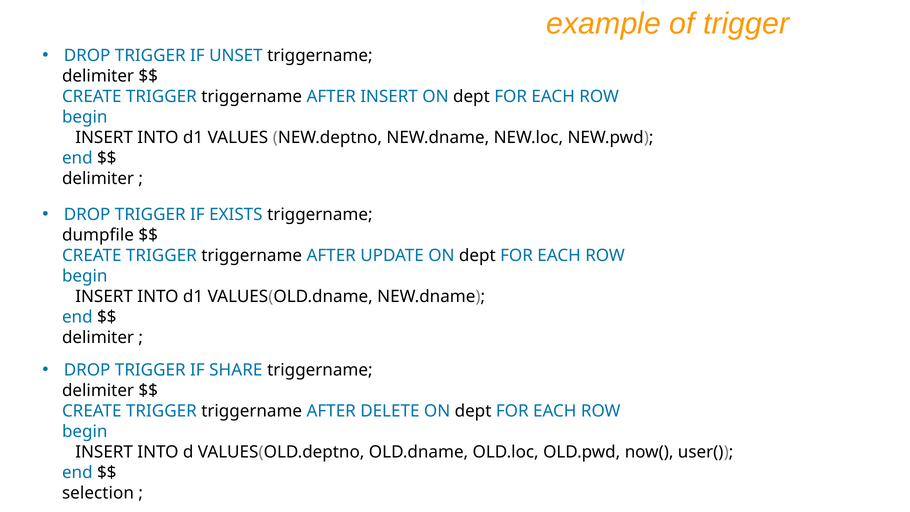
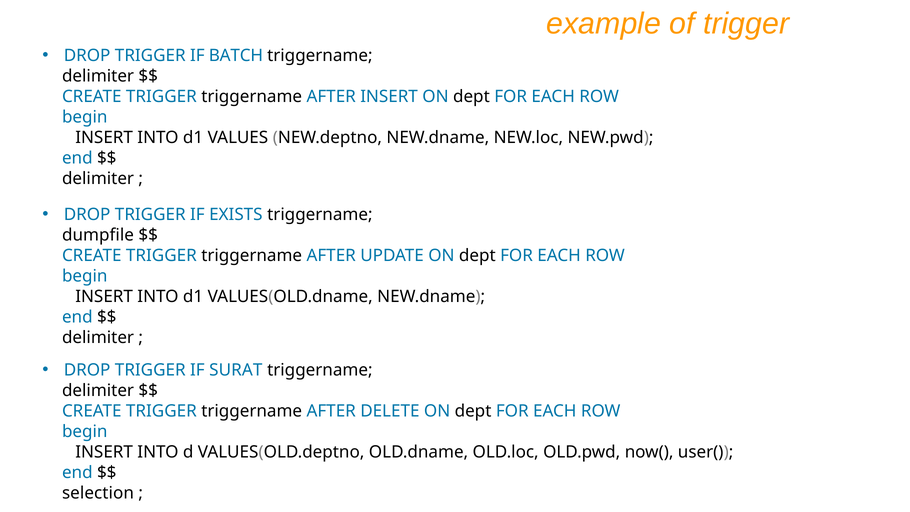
UNSET: UNSET -> BATCH
SHARE: SHARE -> SURAT
